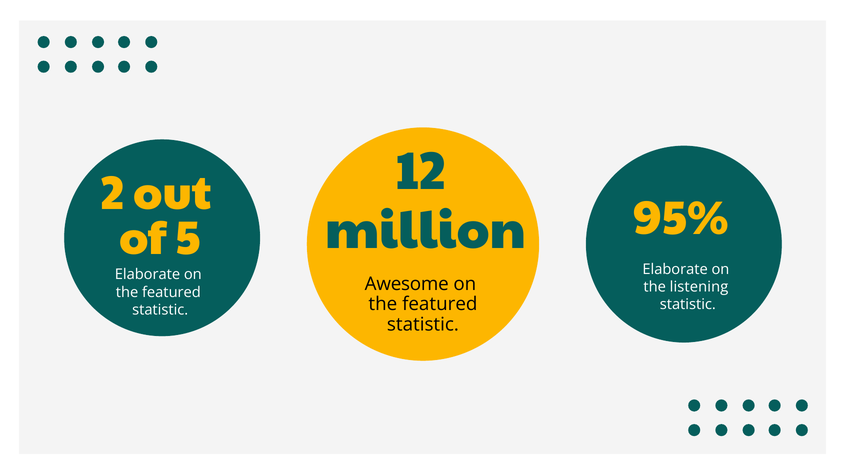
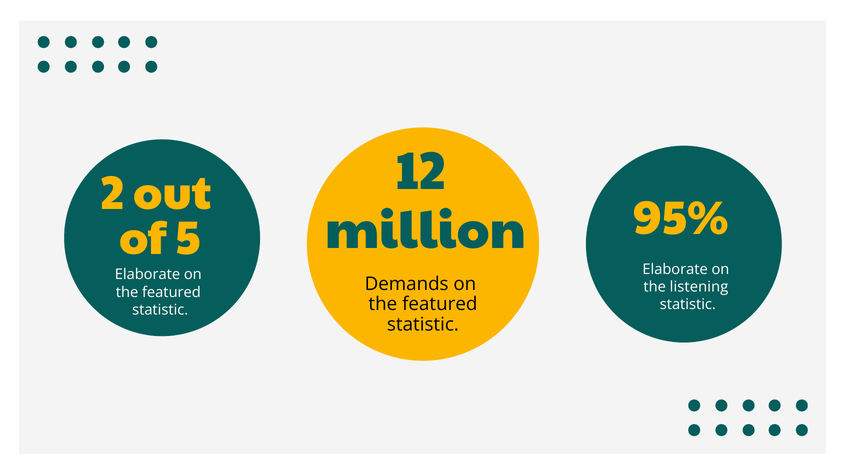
Awesome: Awesome -> Demands
